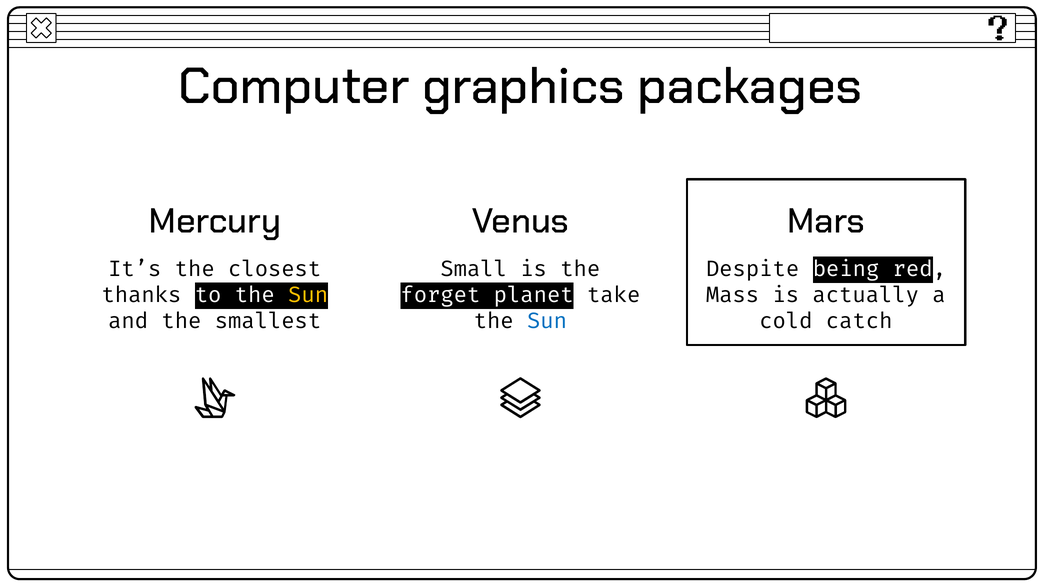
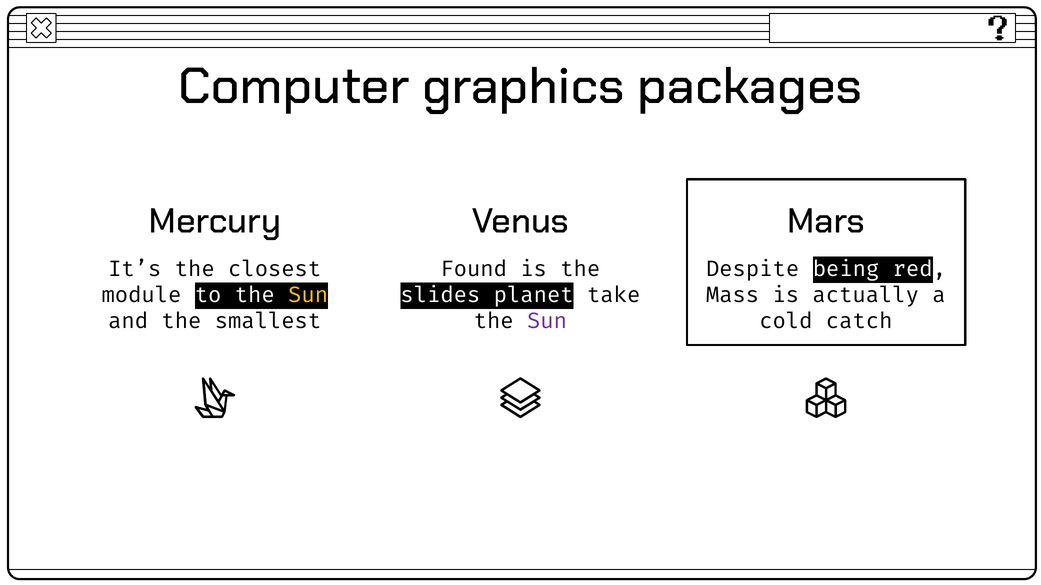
Small: Small -> Found
thanks: thanks -> module
forget: forget -> slides
Sun at (547, 322) colour: blue -> purple
